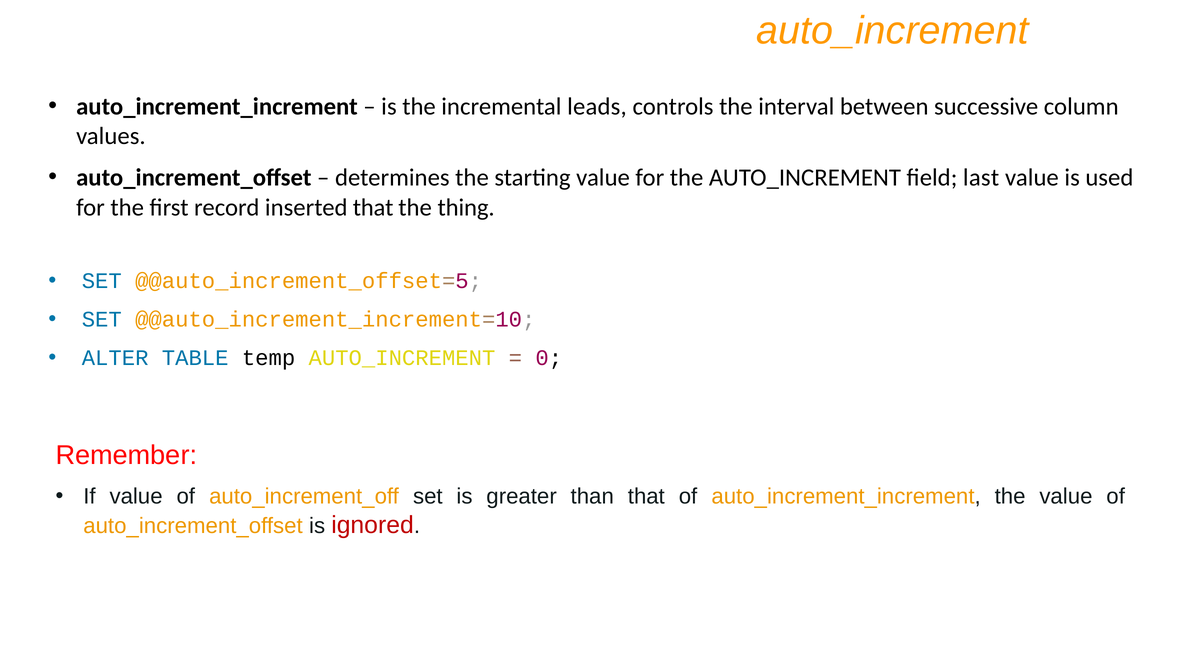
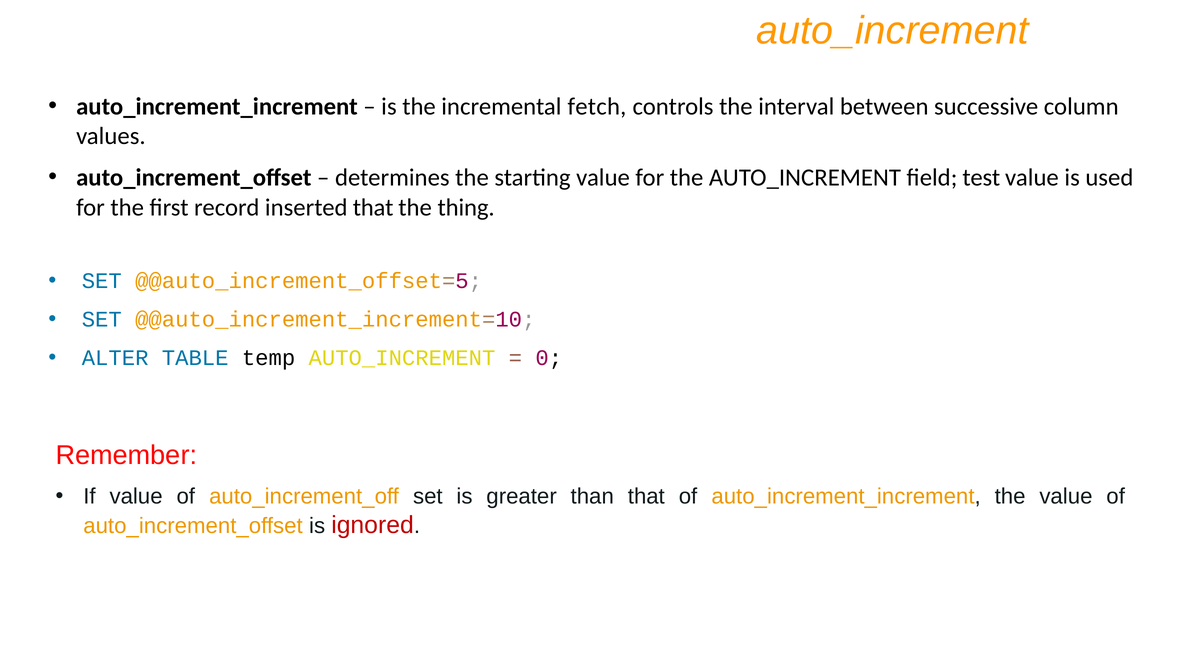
leads: leads -> fetch
last: last -> test
